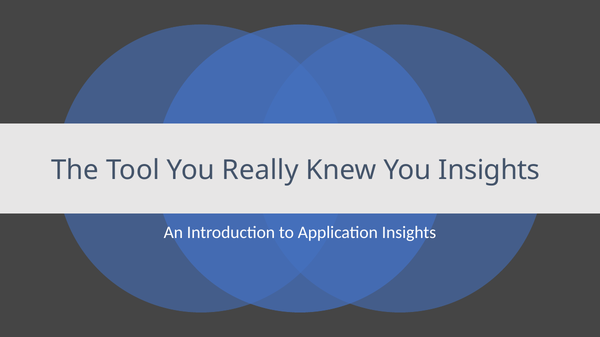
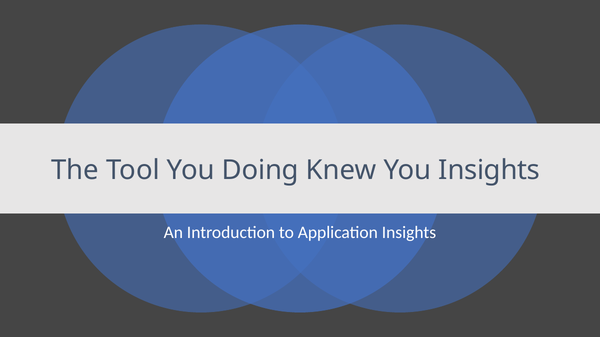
Really: Really -> Doing
